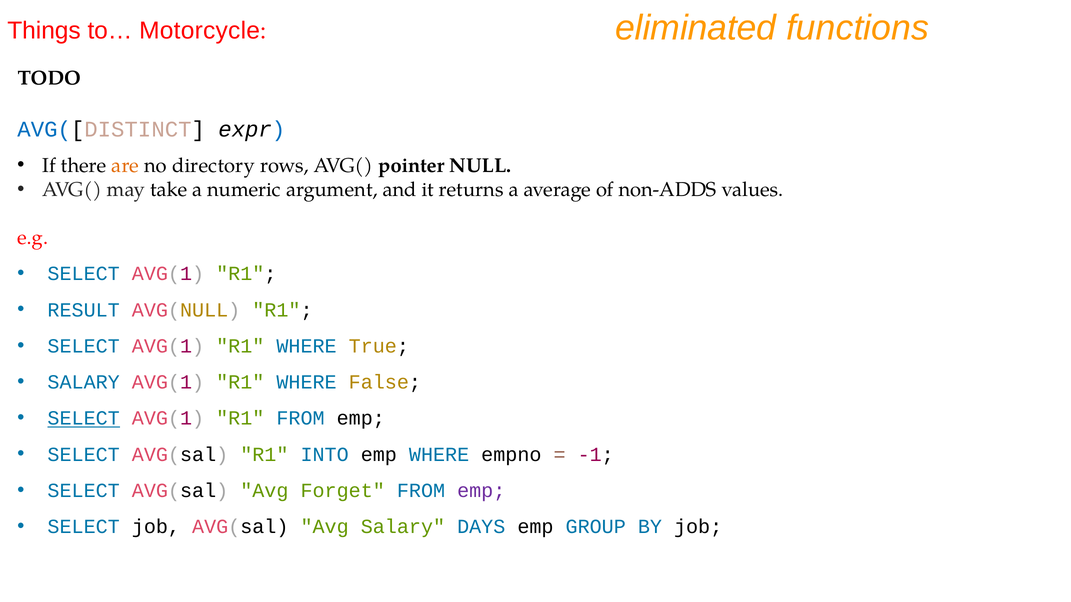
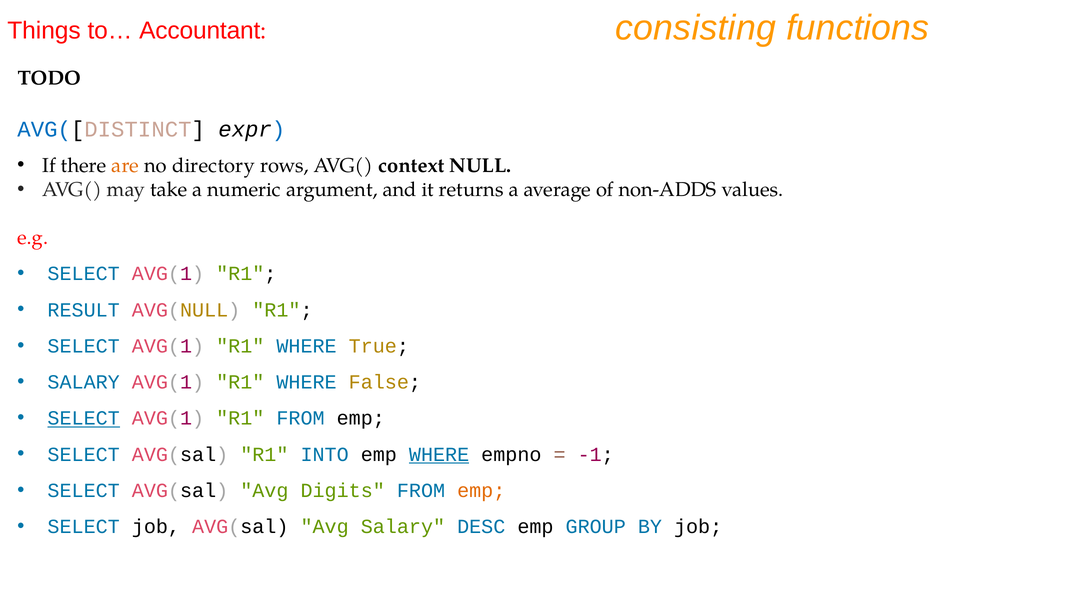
Motorcycle: Motorcycle -> Accountant
eliminated: eliminated -> consisting
pointer: pointer -> context
WHERE at (439, 455) underline: none -> present
Forget: Forget -> Digits
emp at (481, 491) colour: purple -> orange
DAYS: DAYS -> DESC
